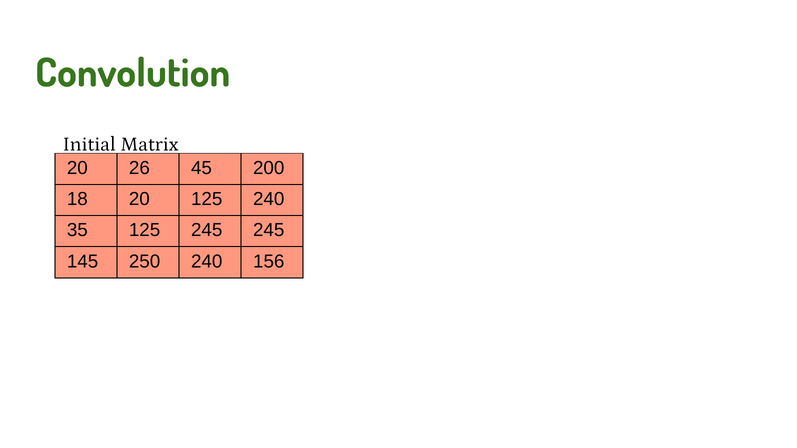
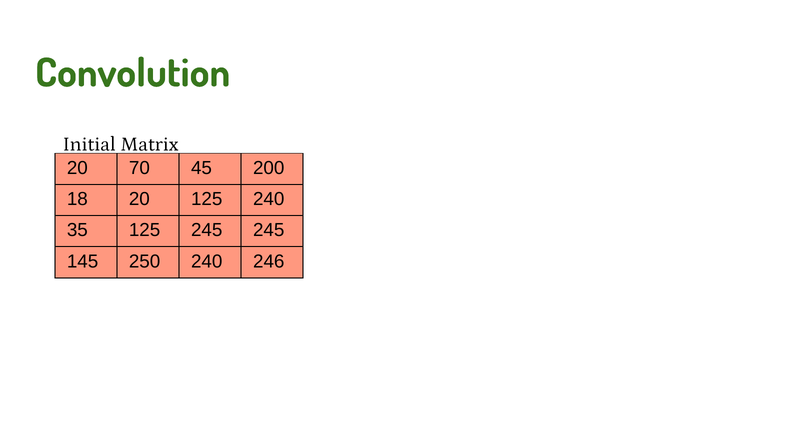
26: 26 -> 70
156: 156 -> 246
